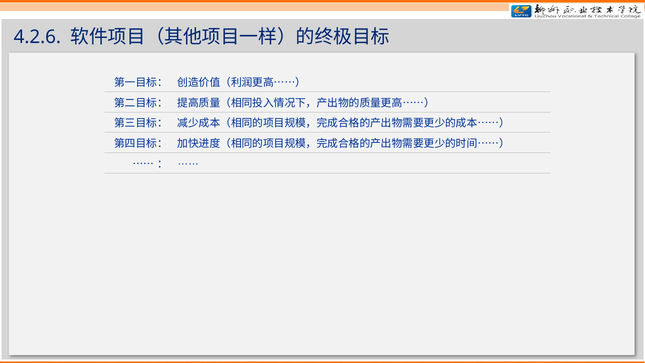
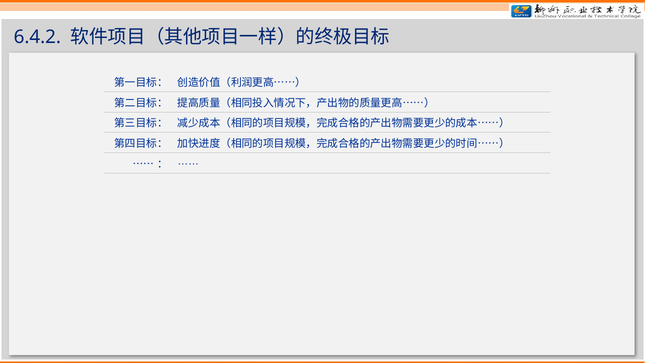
4.2.6: 4.2.6 -> 6.4.2
